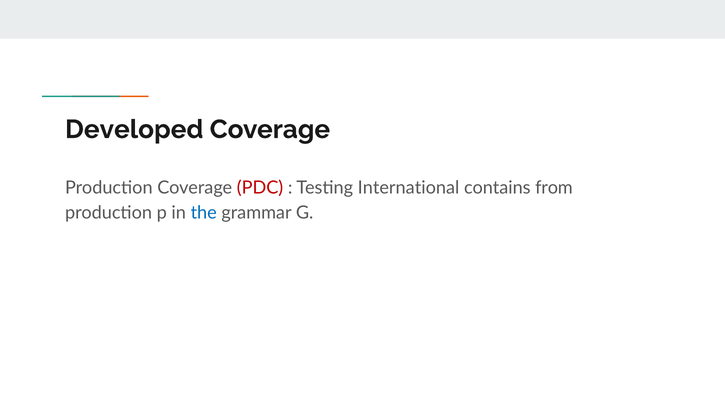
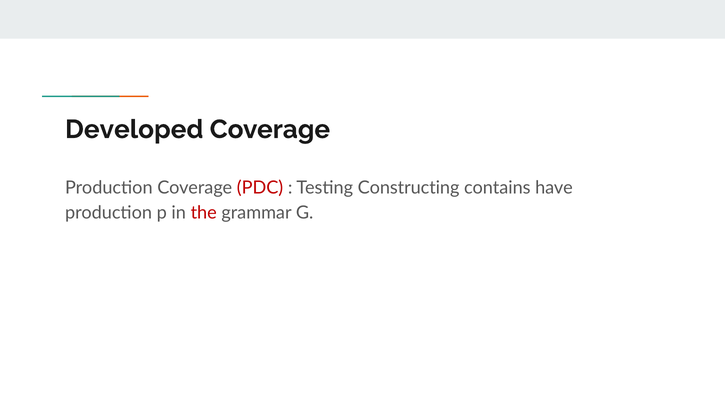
International: International -> Constructing
from: from -> have
the colour: blue -> red
